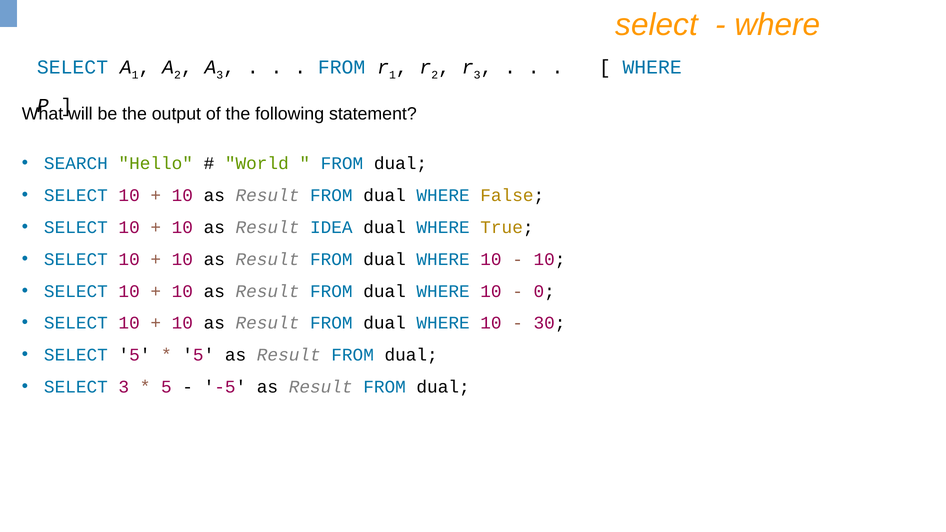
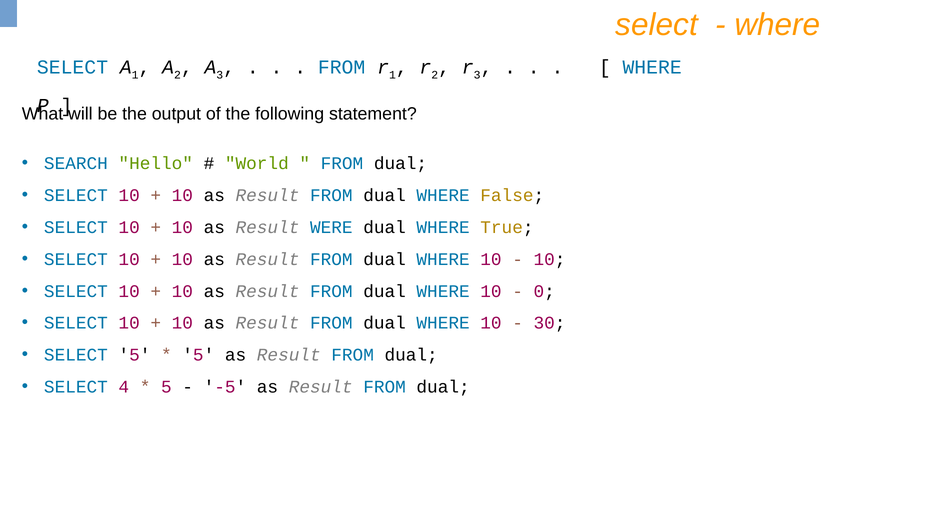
IDEA: IDEA -> WERE
SELECT 3: 3 -> 4
